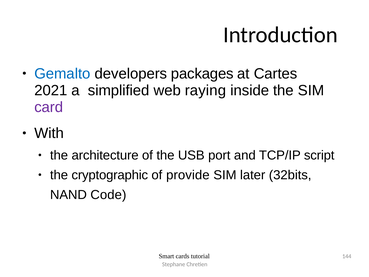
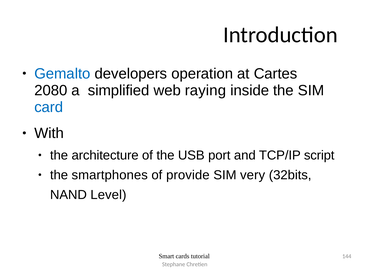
packages: packages -> operation
2021: 2021 -> 2080
card colour: purple -> blue
cryptographic: cryptographic -> smartphones
later: later -> very
Code: Code -> Level
